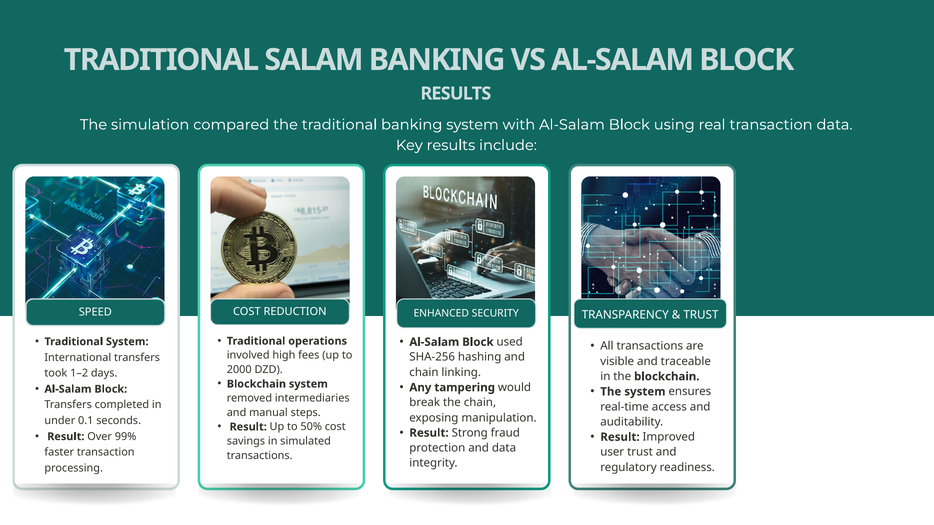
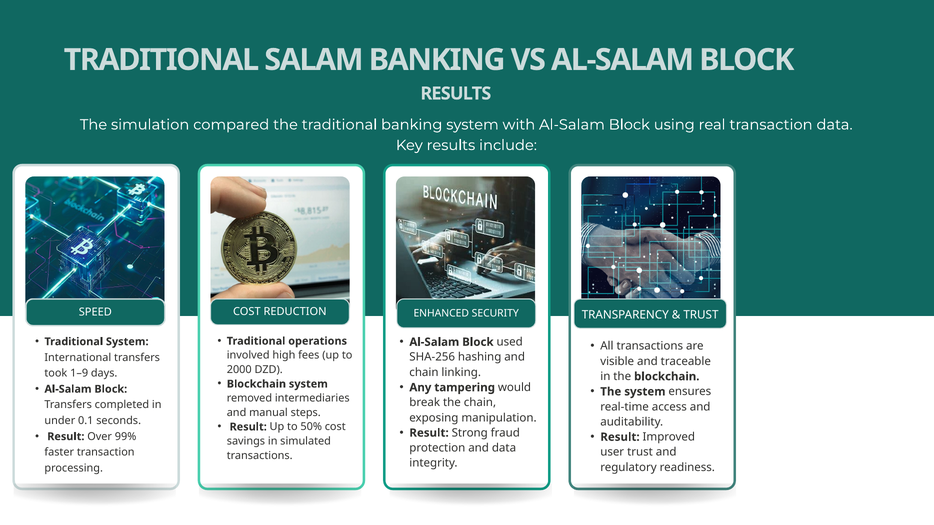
1–2: 1–2 -> 1–9
